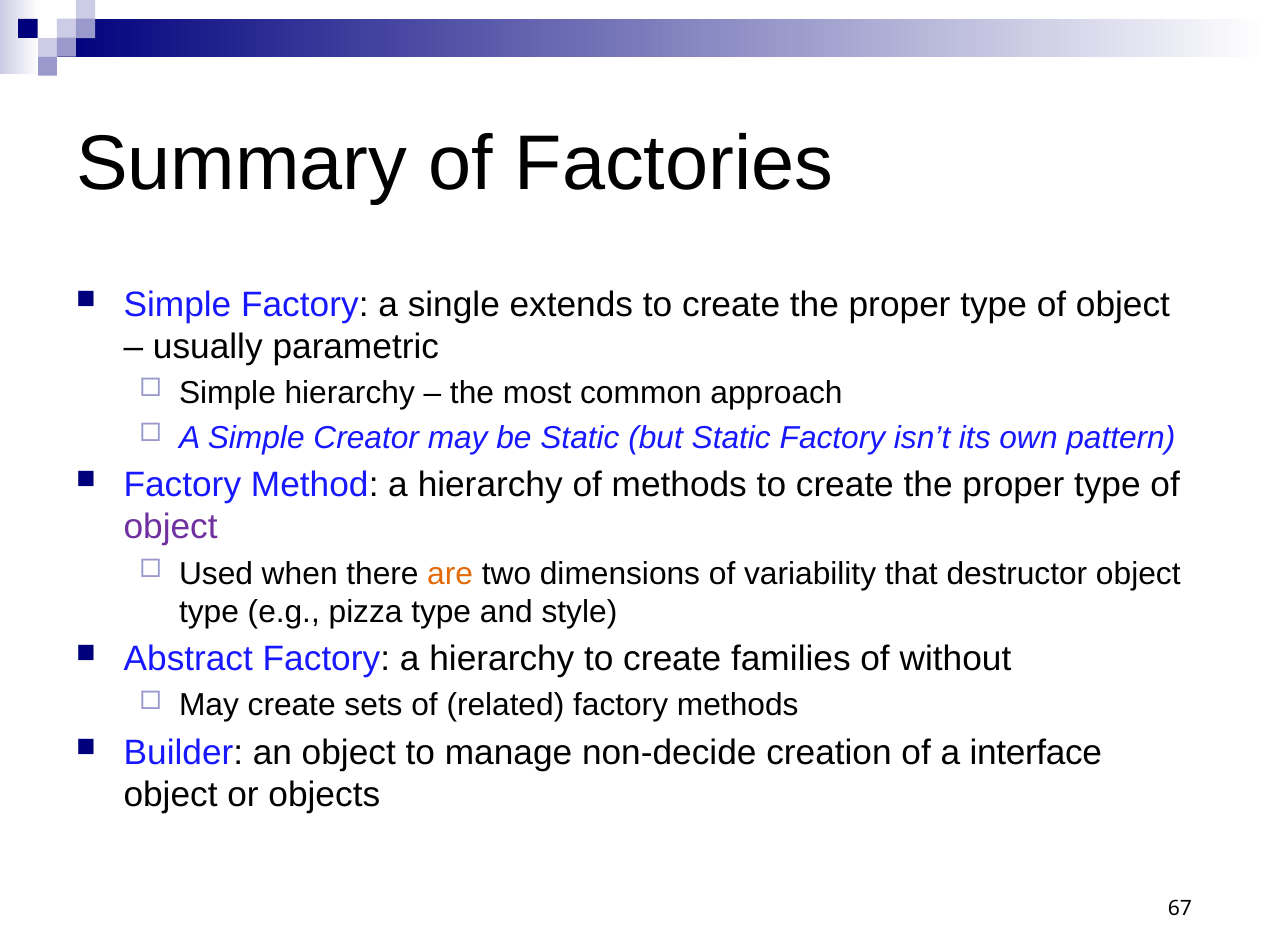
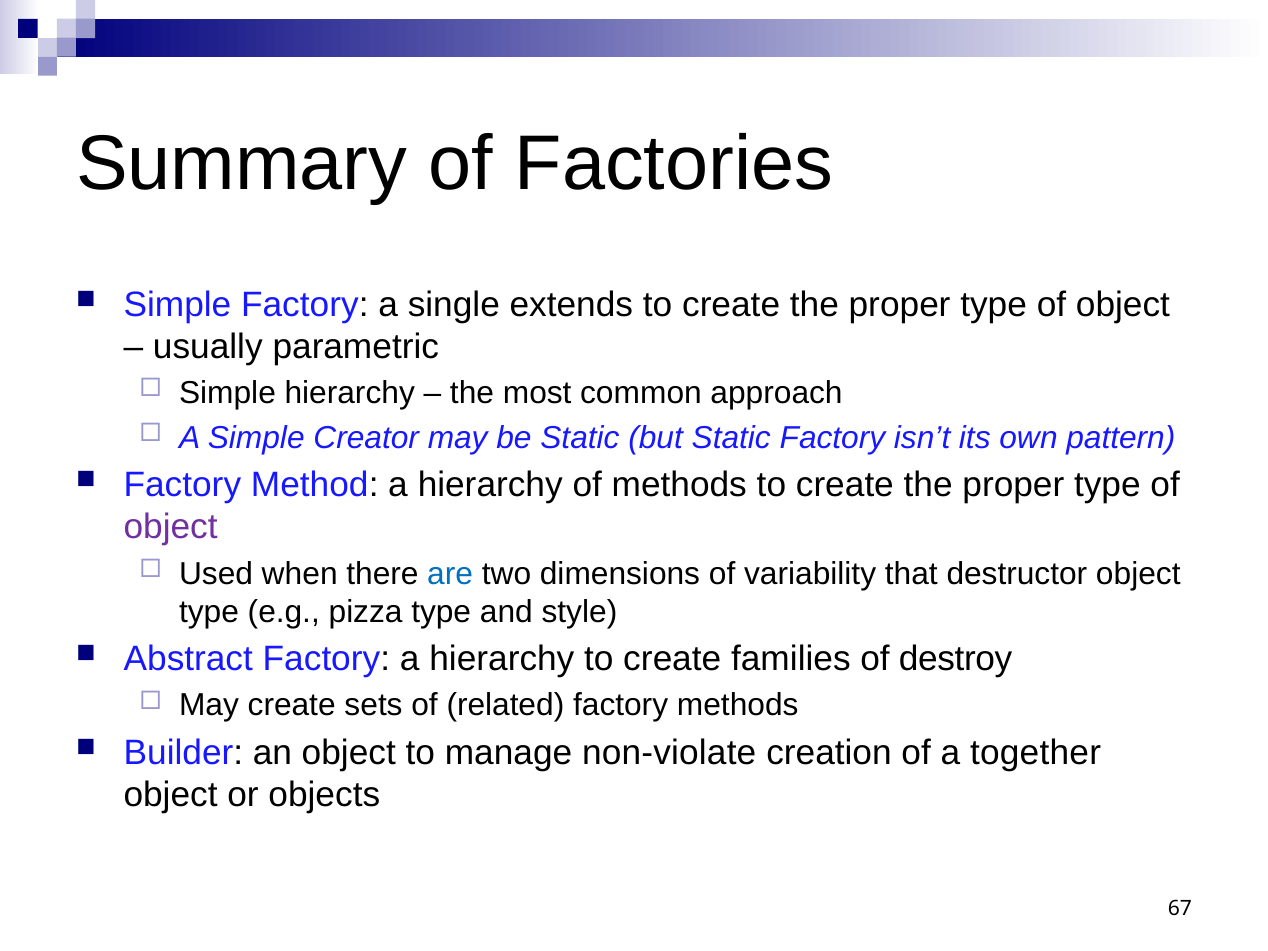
are colour: orange -> blue
without: without -> destroy
non-decide: non-decide -> non-violate
interface: interface -> together
